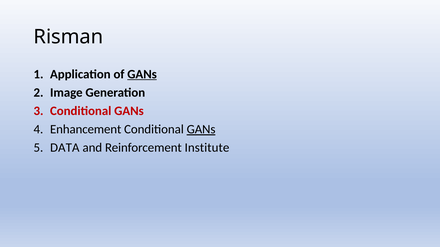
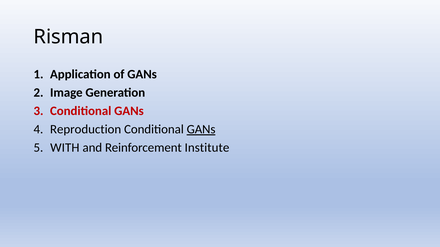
GANs at (142, 74) underline: present -> none
Enhancement: Enhancement -> Reproduction
DATA: DATA -> WITH
